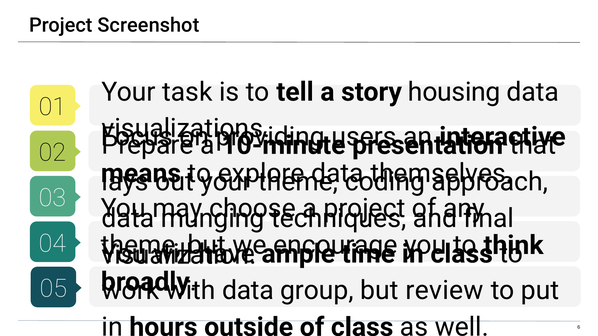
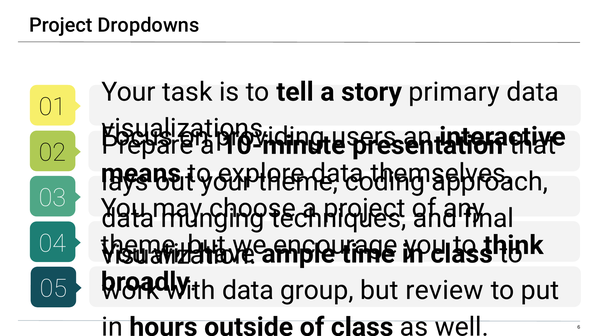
Screenshot: Screenshot -> Dropdowns
housing: housing -> primary
